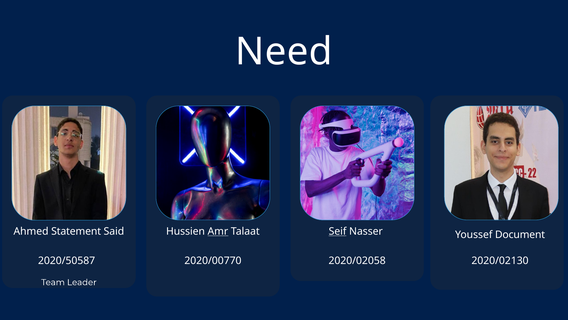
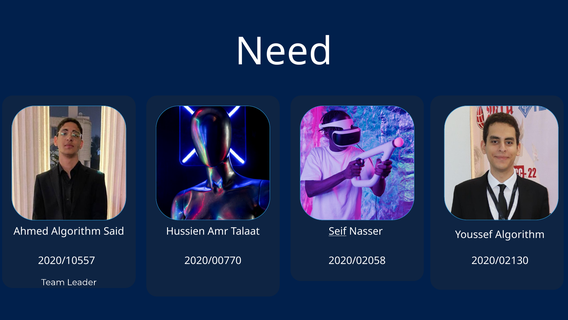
Ahmed Statement: Statement -> Algorithm
Amr underline: present -> none
Youssef Document: Document -> Algorithm
2020/50587: 2020/50587 -> 2020/10557
